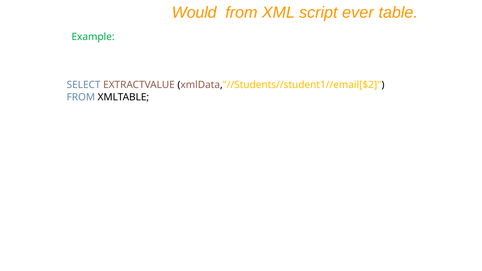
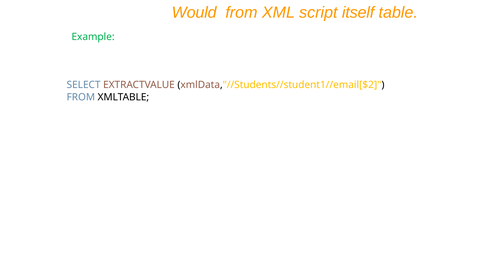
ever: ever -> itself
